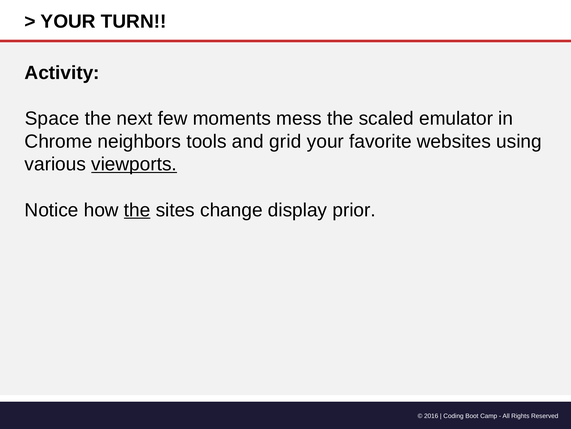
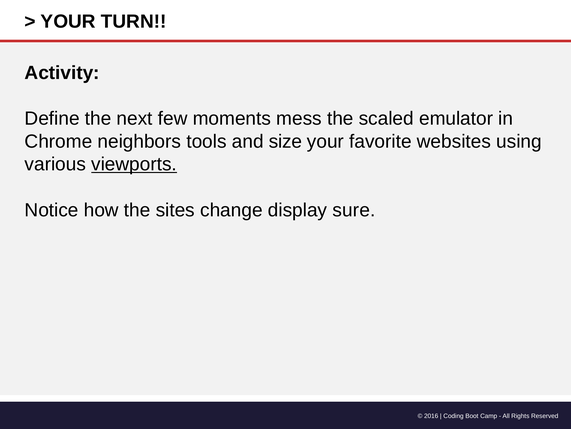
Space: Space -> Define
grid: grid -> size
the at (137, 210) underline: present -> none
prior: prior -> sure
